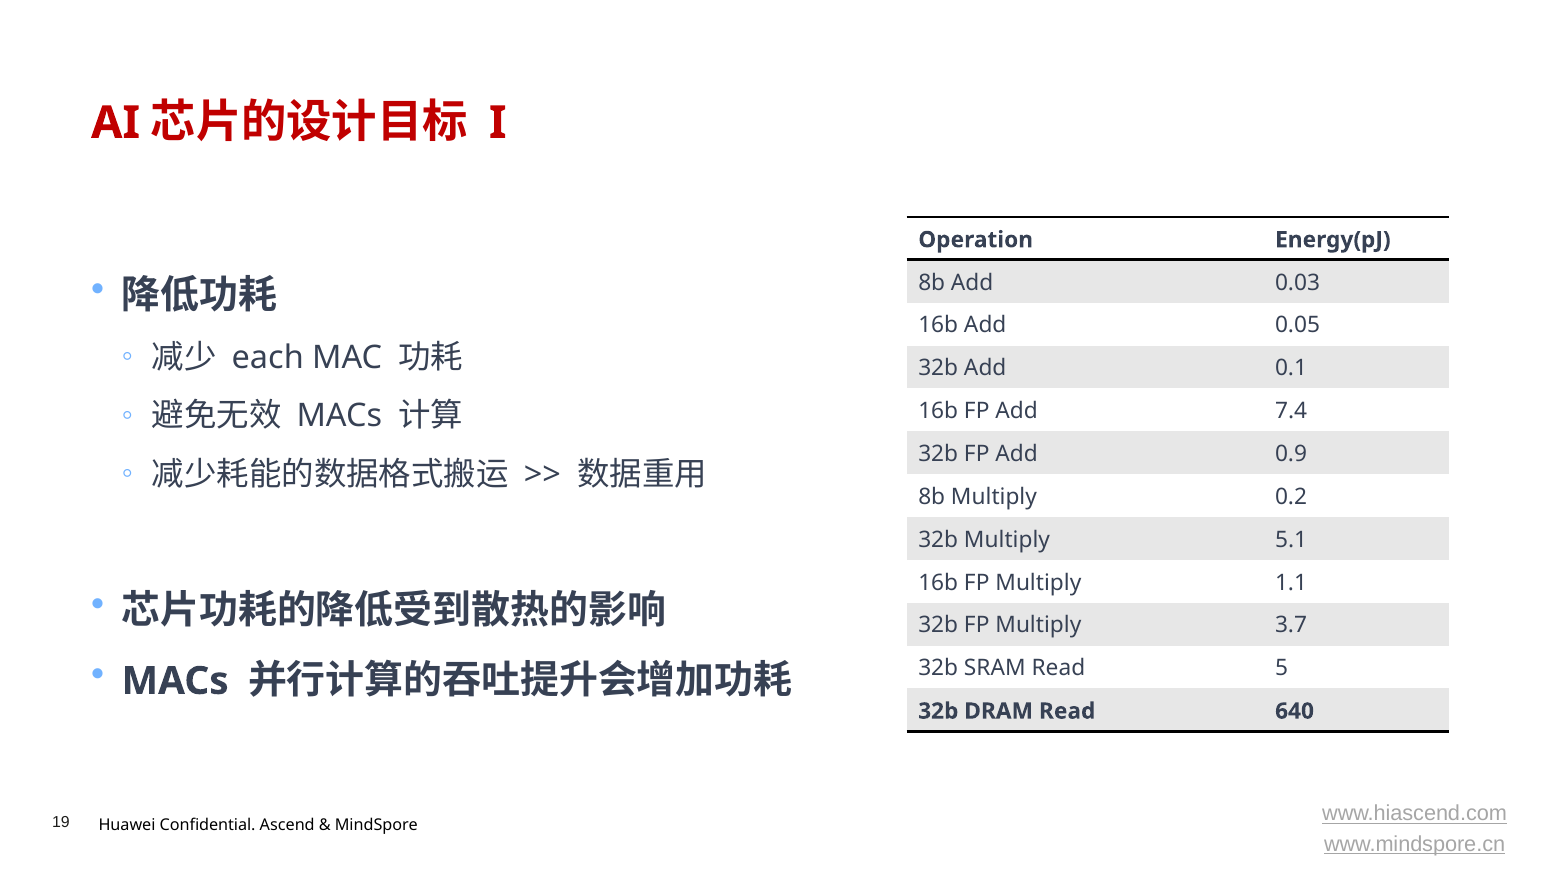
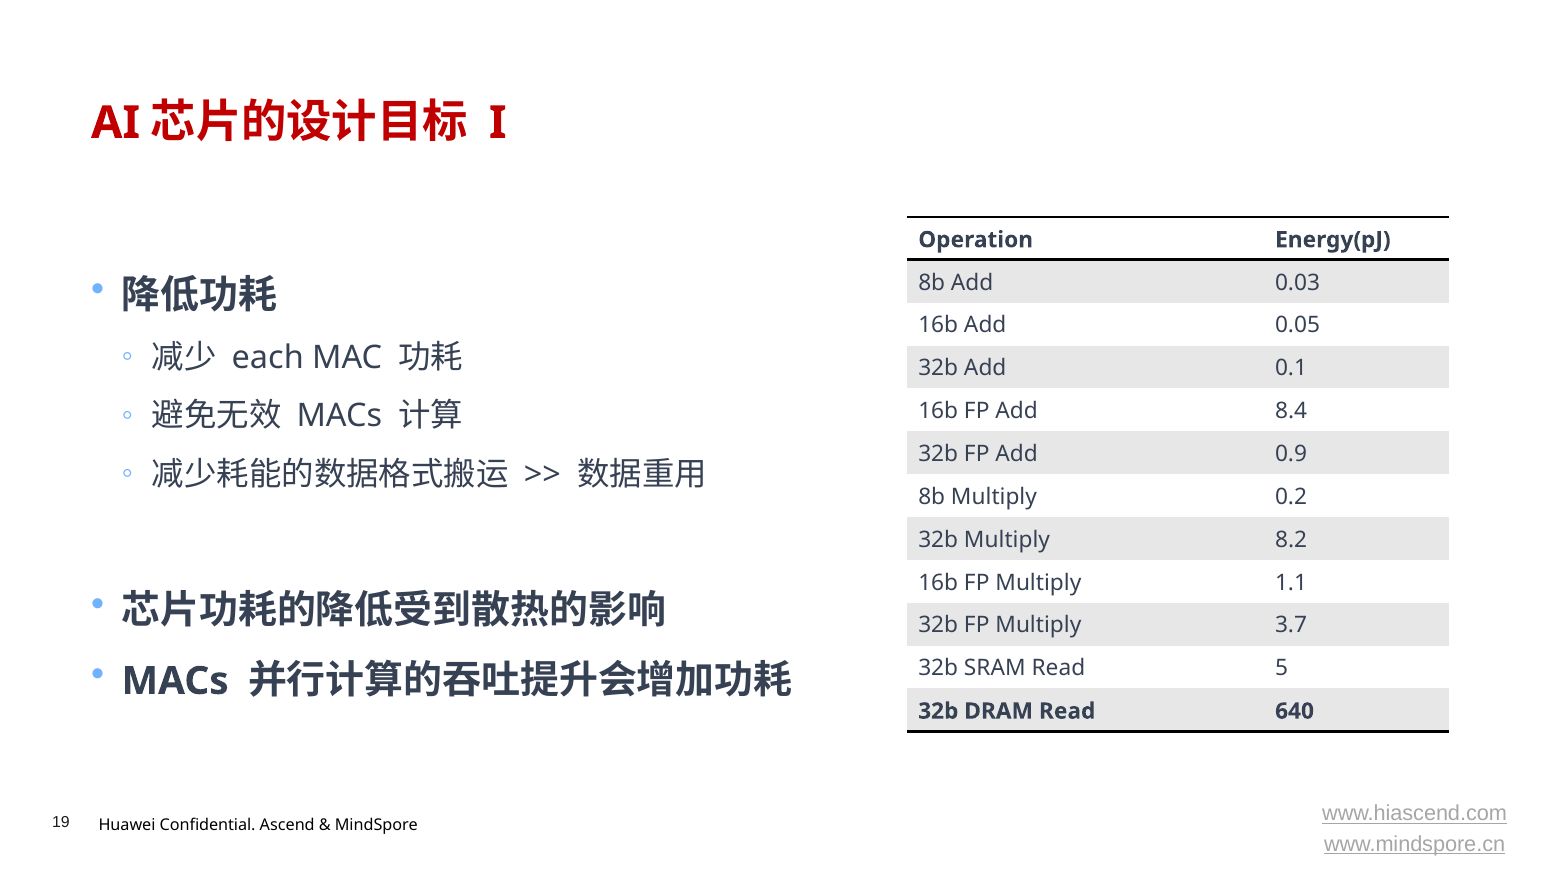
7.4: 7.4 -> 8.4
5.1: 5.1 -> 8.2
